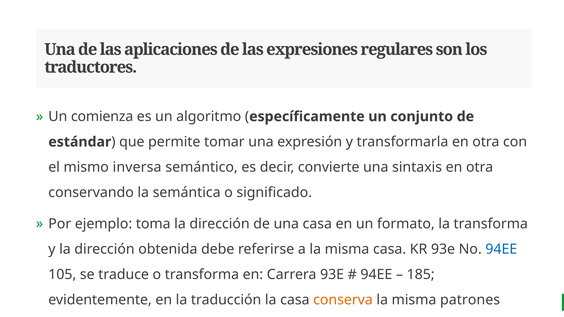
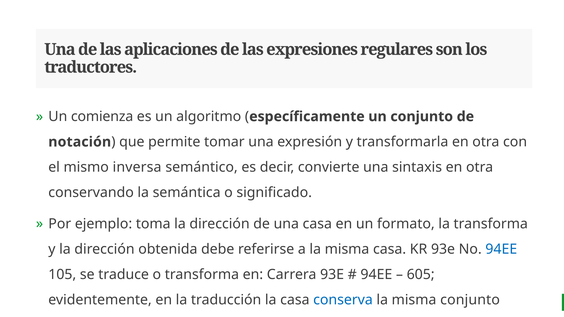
estándar: estándar -> notación
185: 185 -> 605
conserva colour: orange -> blue
misma patrones: patrones -> conjunto
